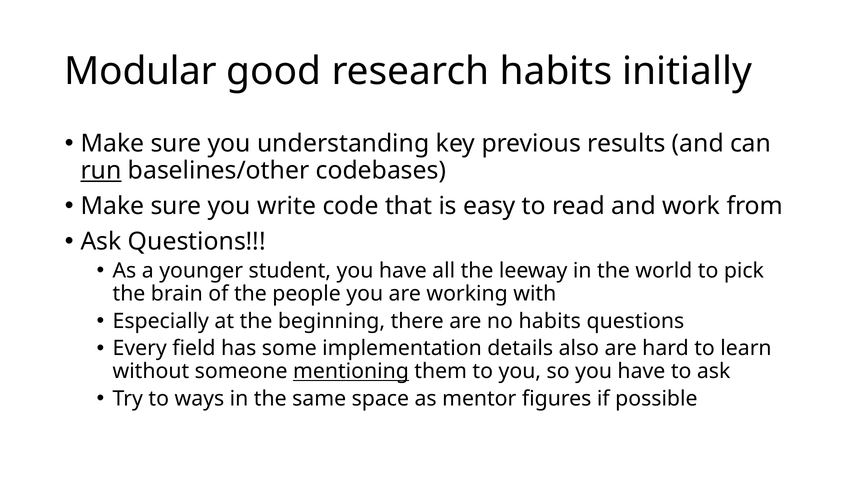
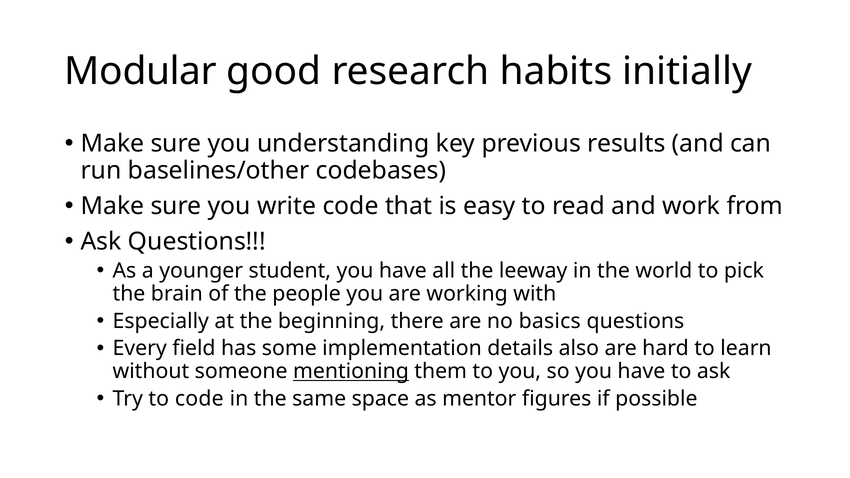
run underline: present -> none
no habits: habits -> basics
to ways: ways -> code
